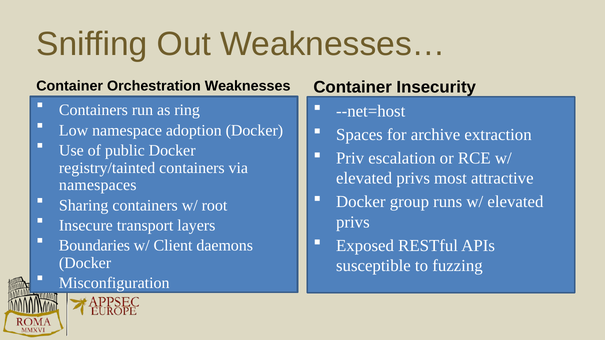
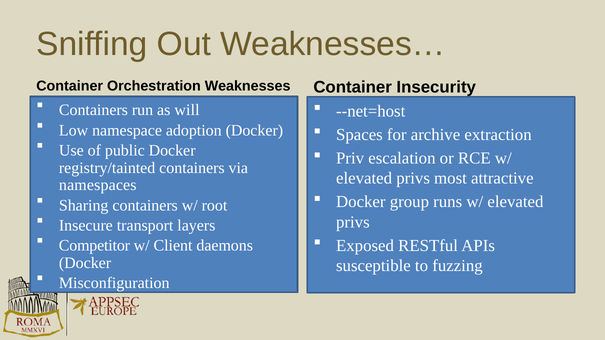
ring: ring -> will
Boundaries: Boundaries -> Competitor
